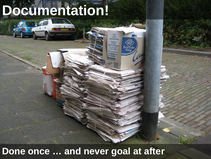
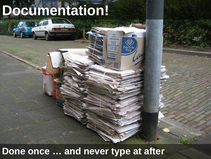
goal: goal -> type
